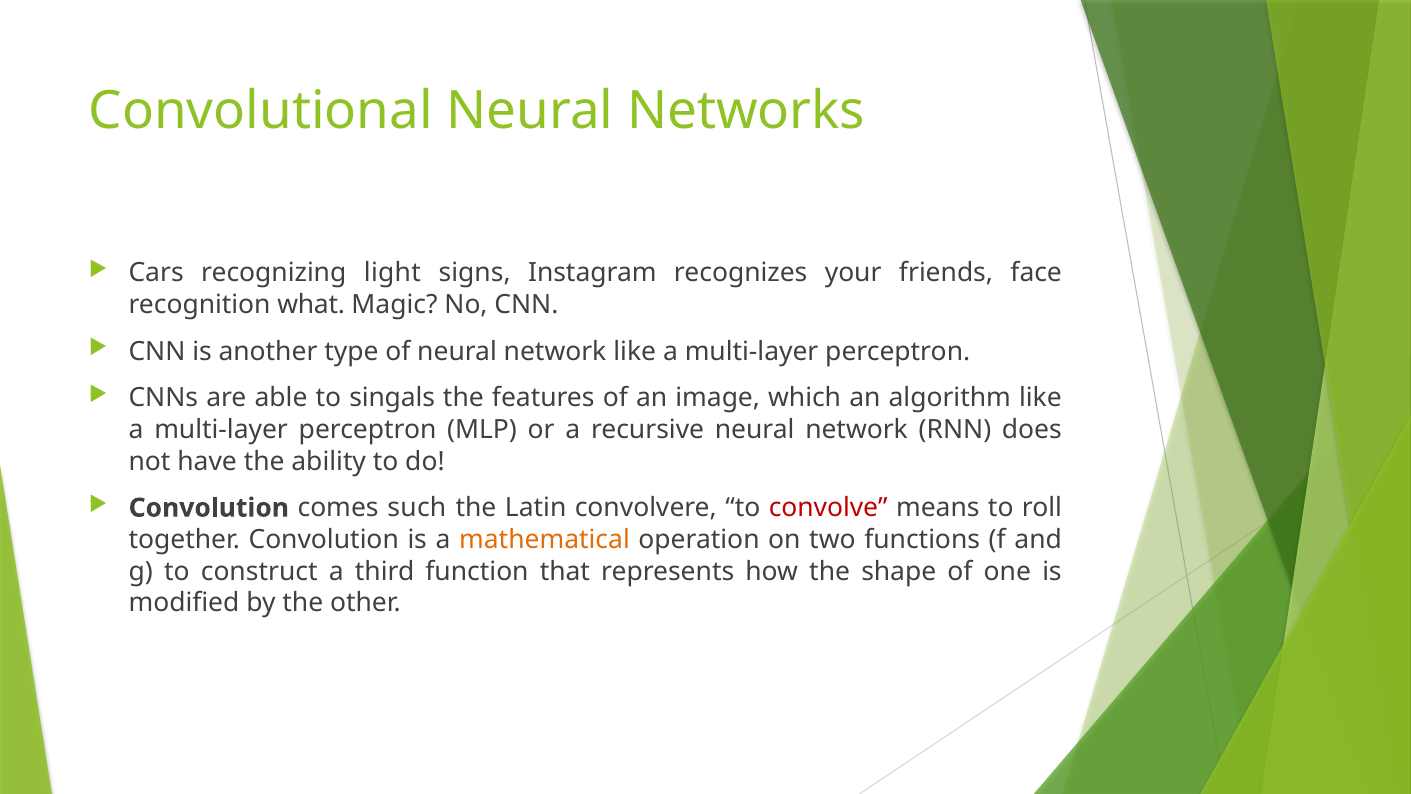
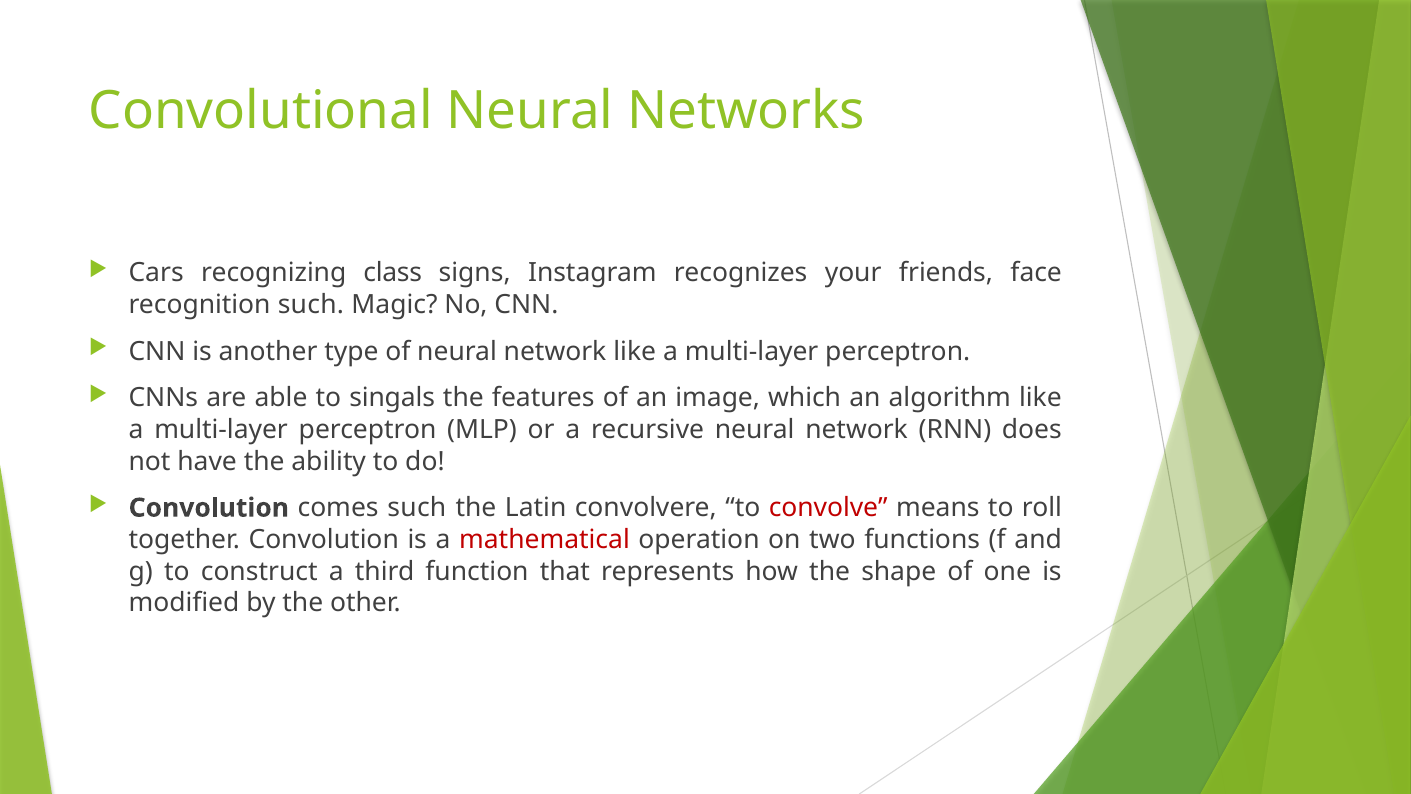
light: light -> class
recognition what: what -> such
mathematical colour: orange -> red
